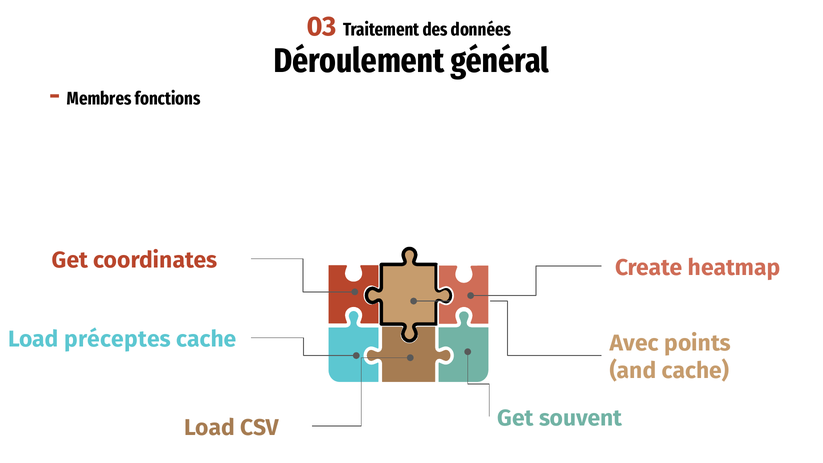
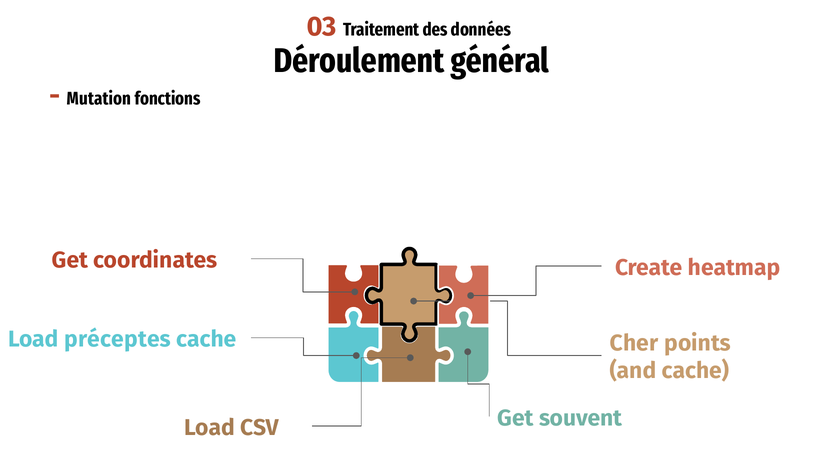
Membres: Membres -> Mutation
Avec: Avec -> Cher
